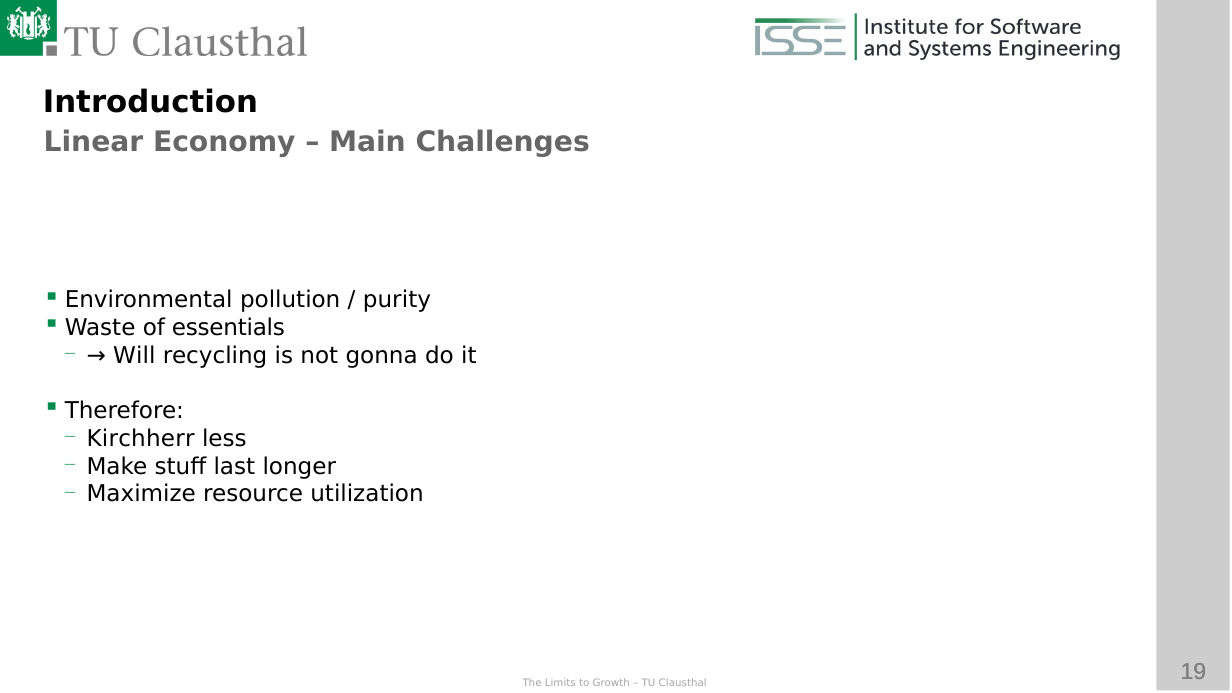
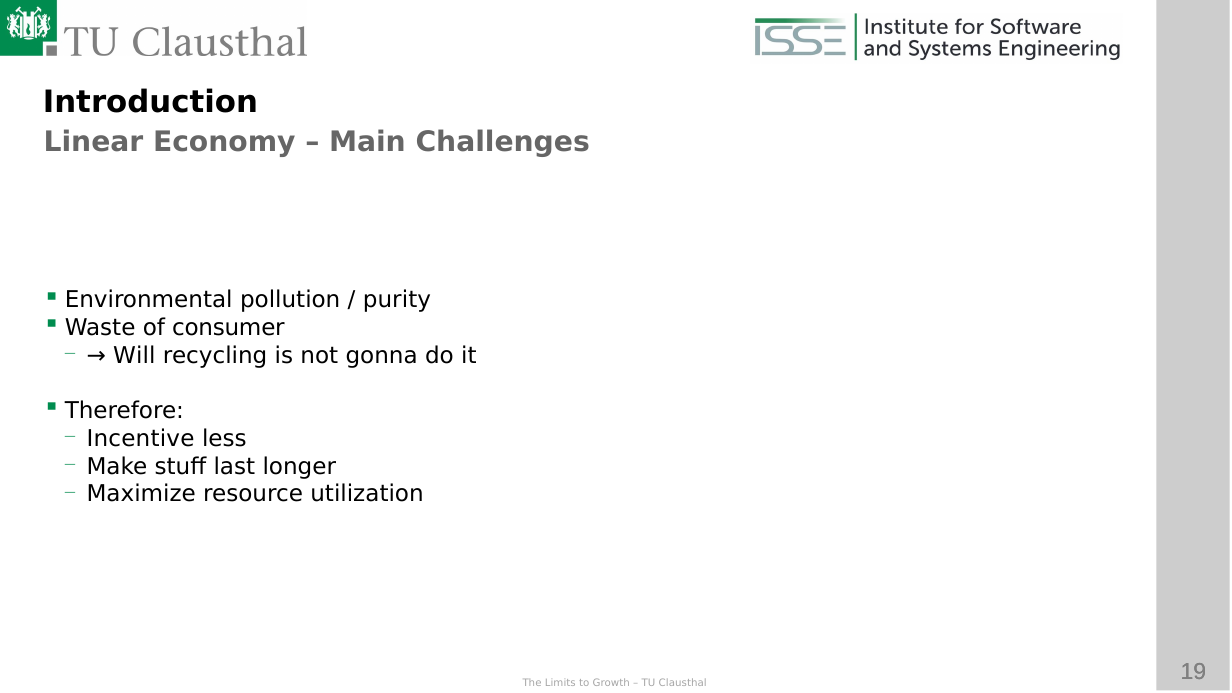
essentials: essentials -> consumer
Kirchherr: Kirchherr -> Incentive
